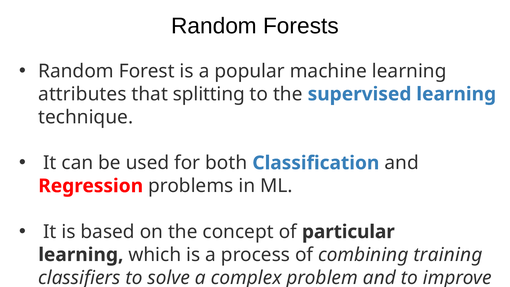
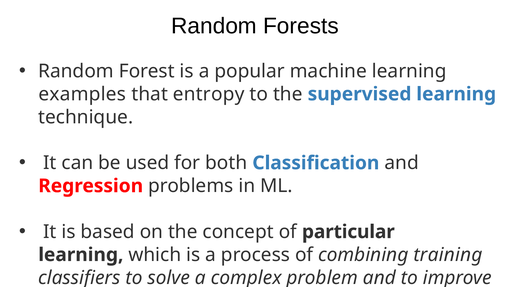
attributes: attributes -> examples
splitting: splitting -> entropy
